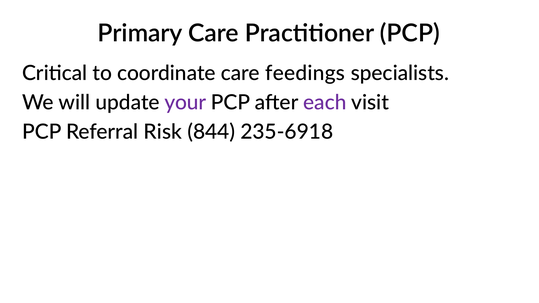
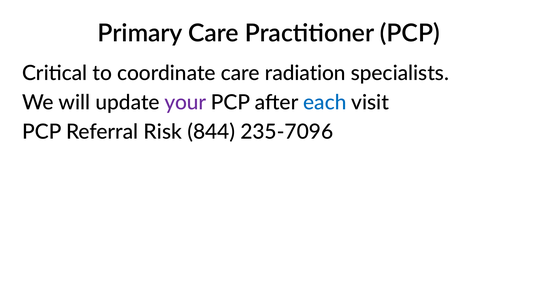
feedings: feedings -> radiation
each colour: purple -> blue
235-6918: 235-6918 -> 235-7096
